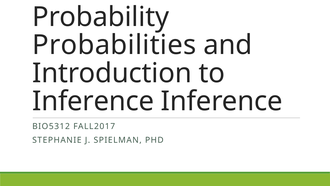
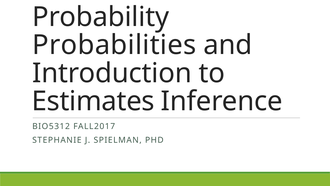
Inference at (93, 101): Inference -> Estimates
